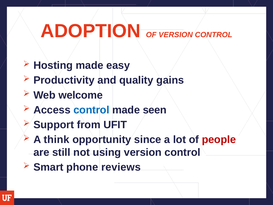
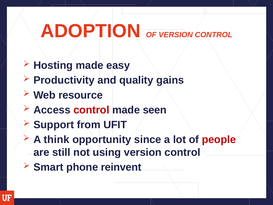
welcome: welcome -> resource
control at (91, 110) colour: blue -> red
reviews: reviews -> reinvent
